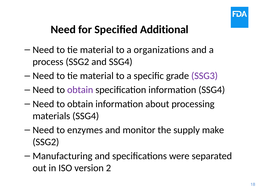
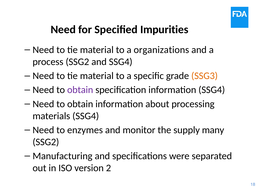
Additional: Additional -> Impurities
SSG3 colour: purple -> orange
make: make -> many
